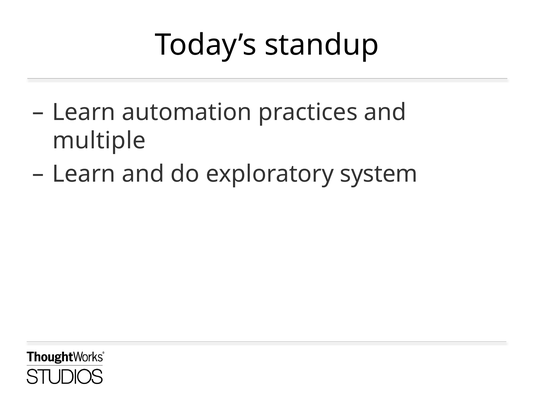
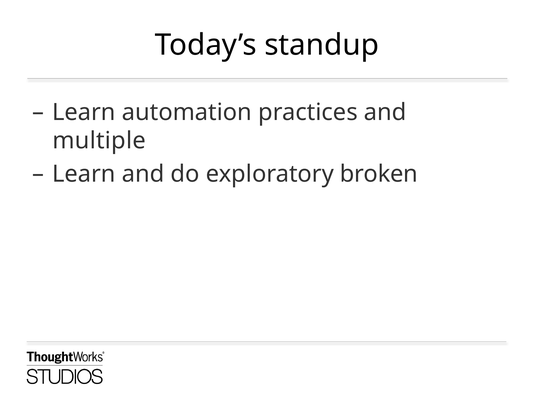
system: system -> broken
